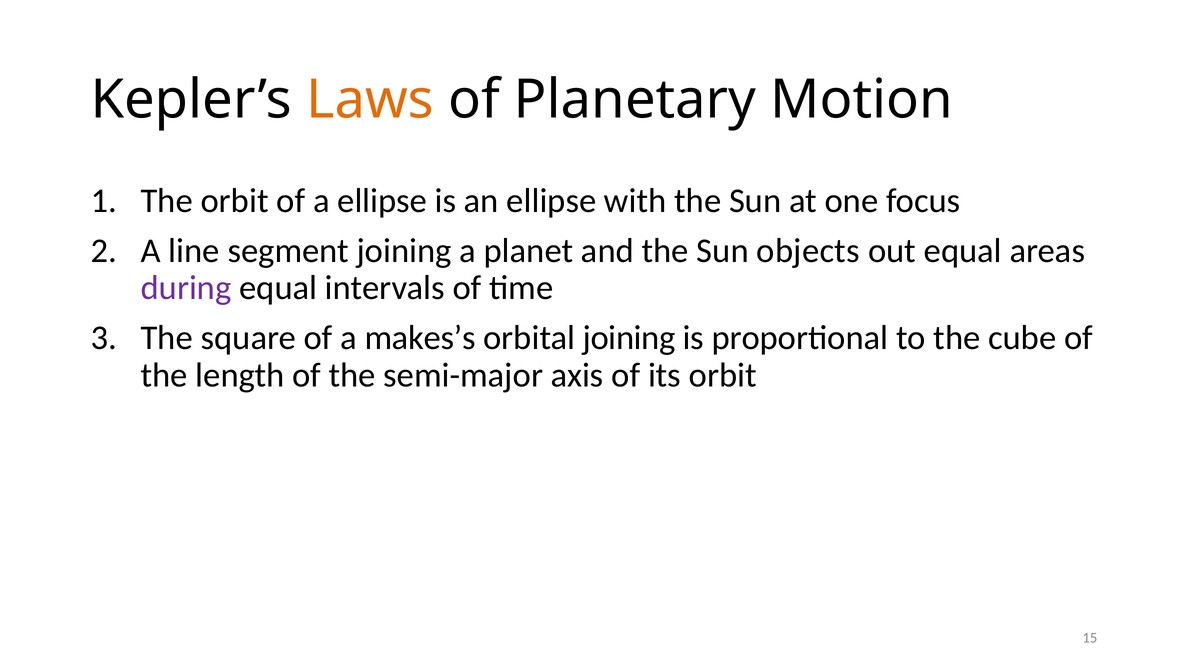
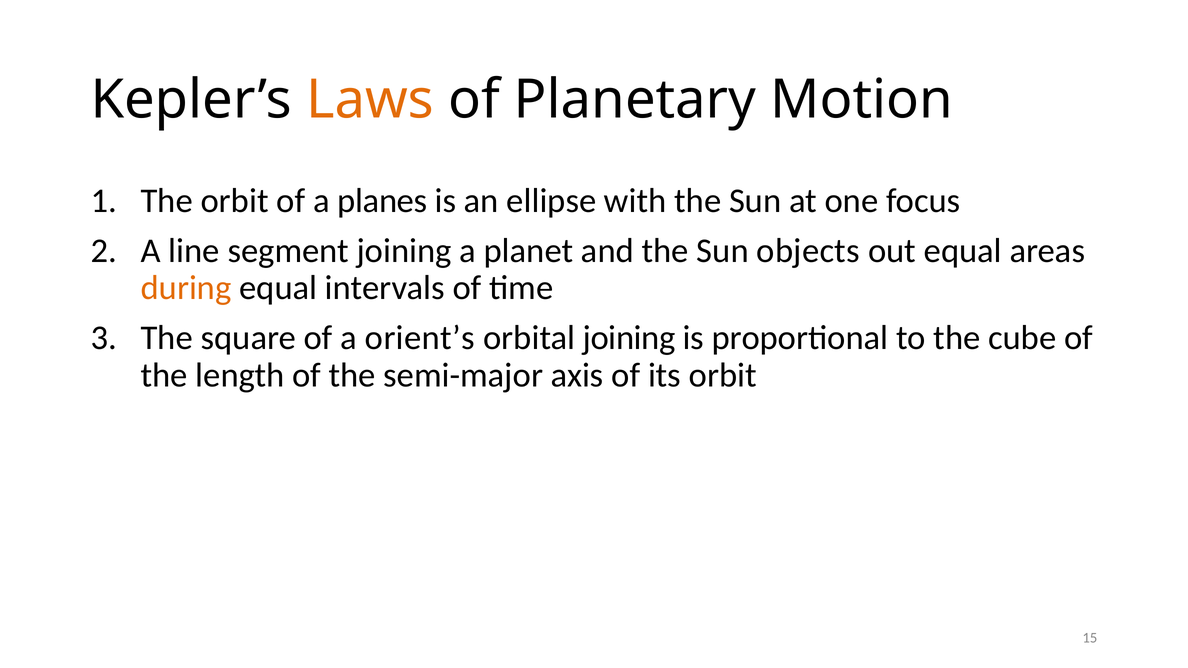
a ellipse: ellipse -> planes
during colour: purple -> orange
makes’s: makes’s -> orient’s
